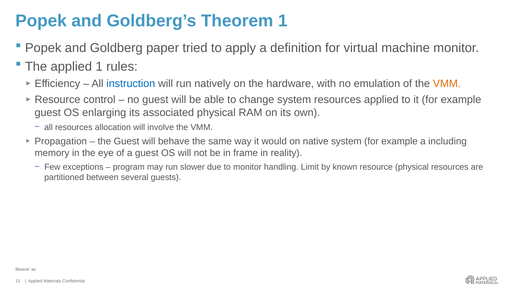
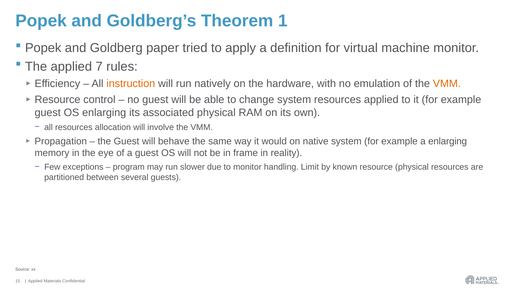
applied 1: 1 -> 7
instruction colour: blue -> orange
a including: including -> enlarging
